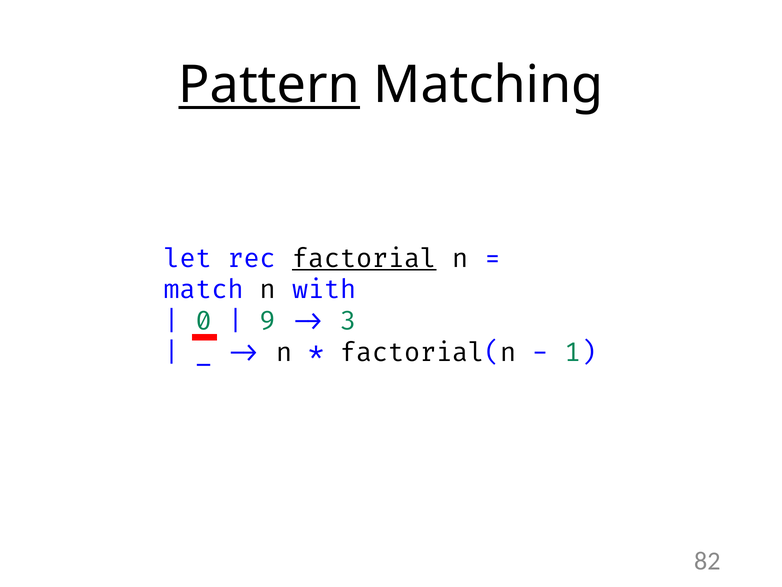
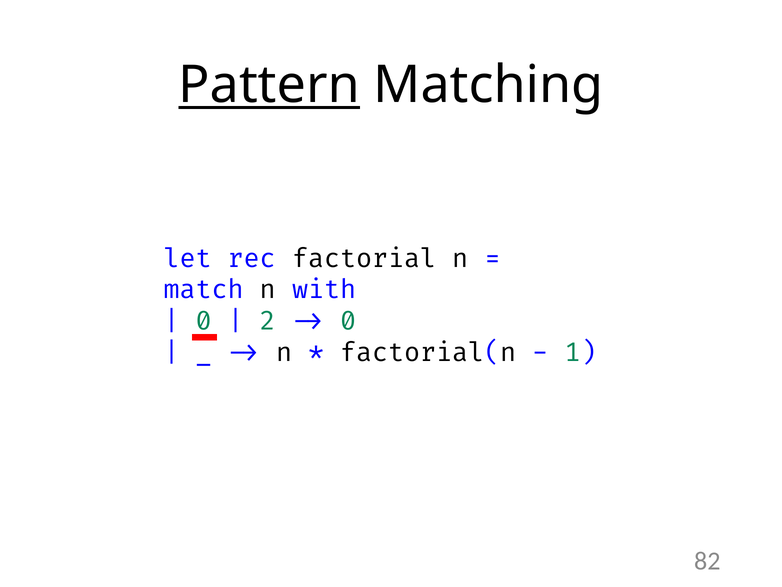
factorial underline: present -> none
9: 9 -> 2
3 at (348, 321): 3 -> 0
